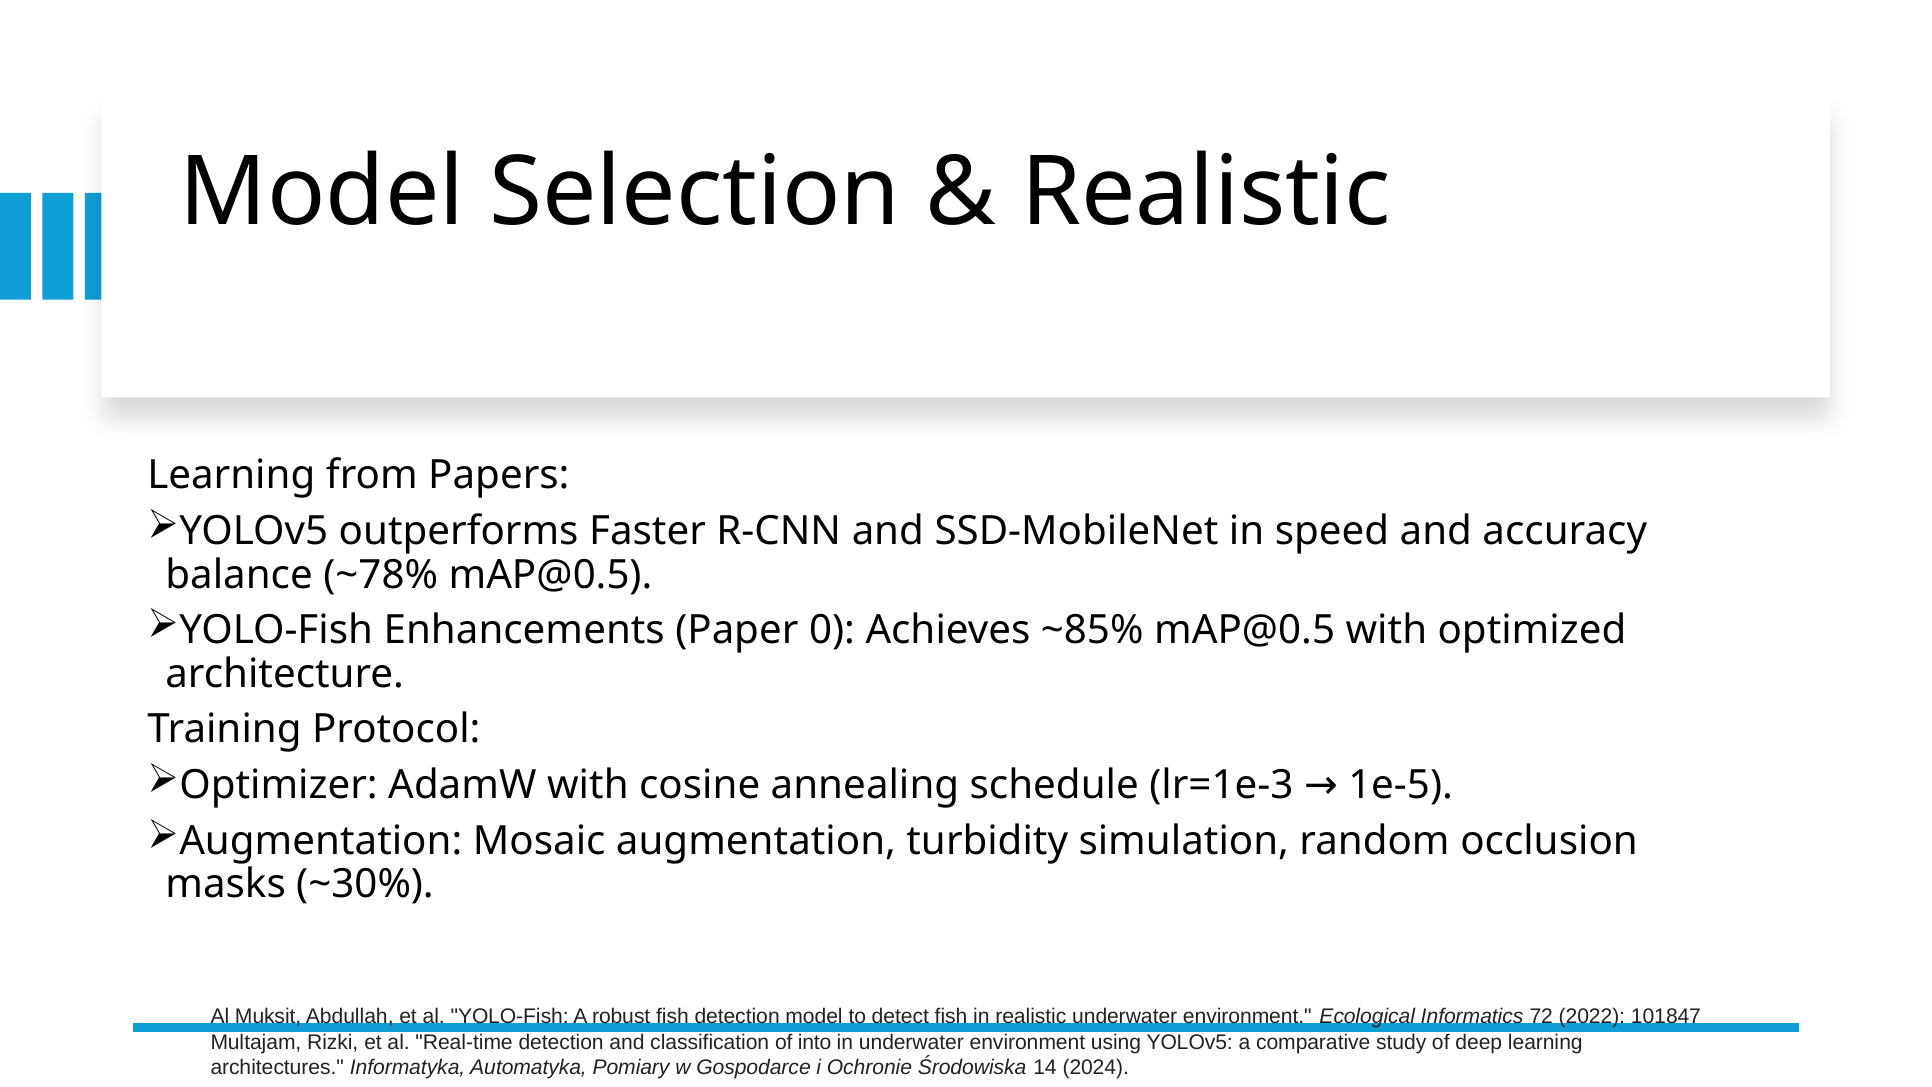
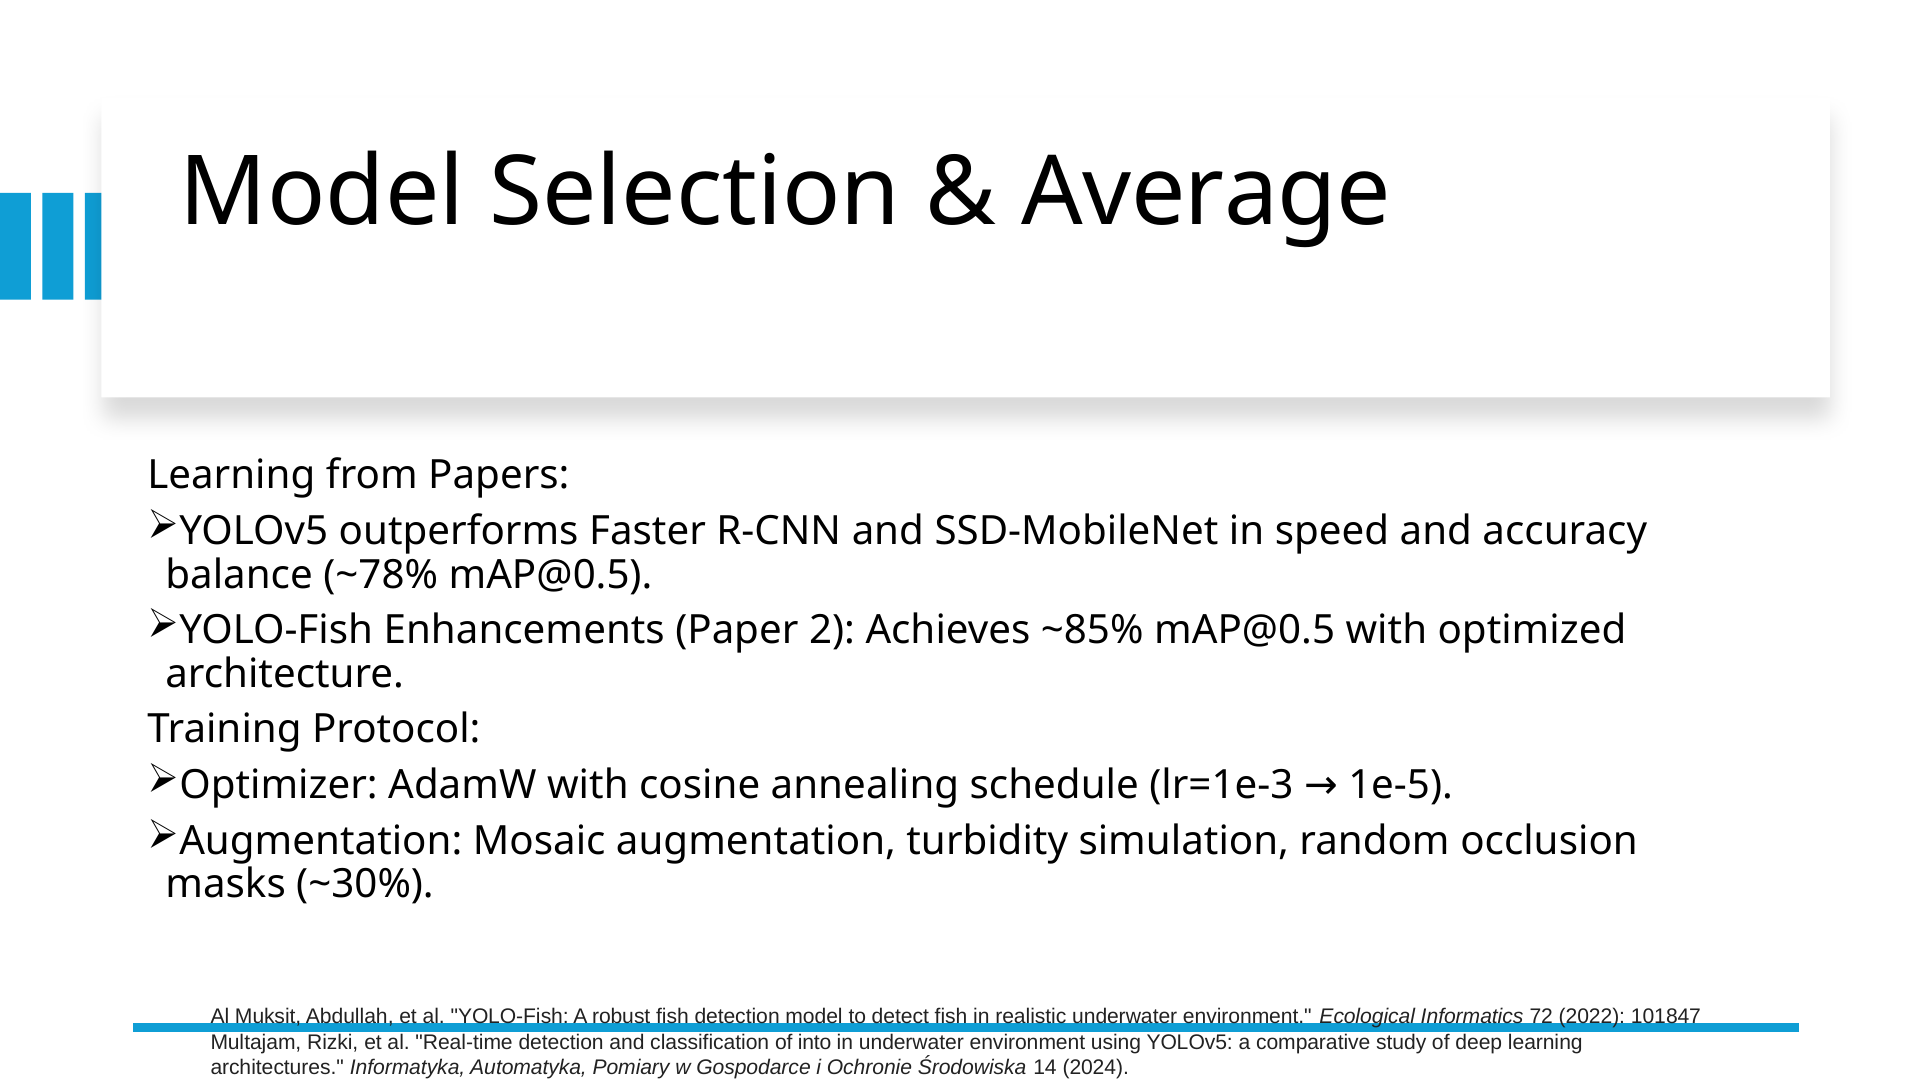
Realistic at (1206, 193): Realistic -> Average
0: 0 -> 2
